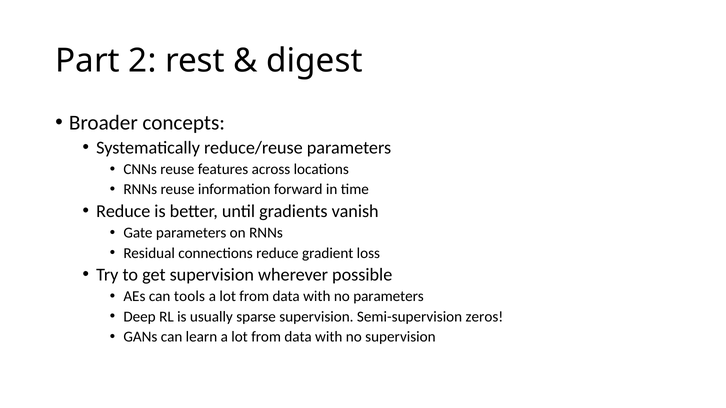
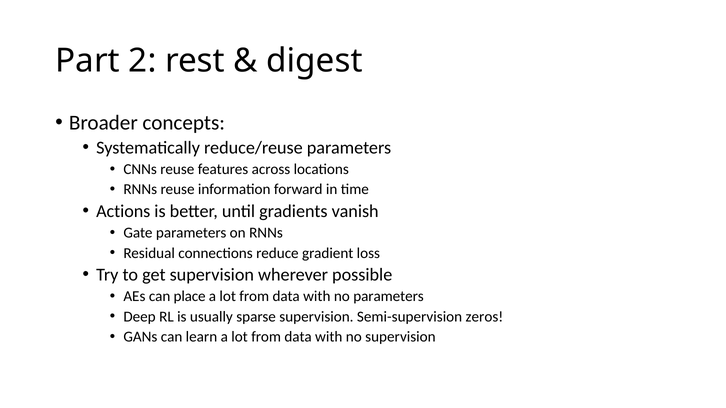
Reduce at (123, 211): Reduce -> Actions
tools: tools -> place
